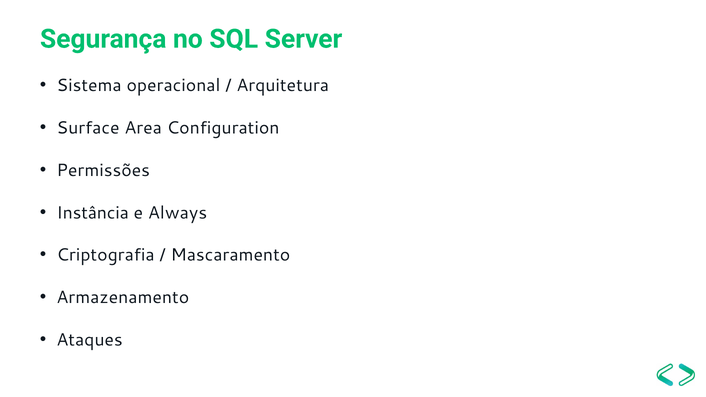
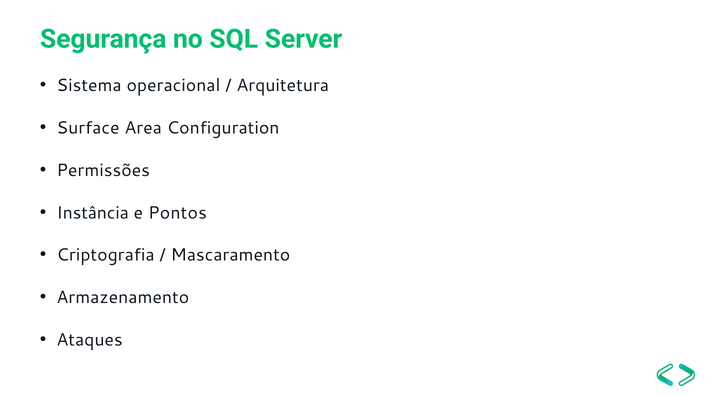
Always: Always -> Pontos
